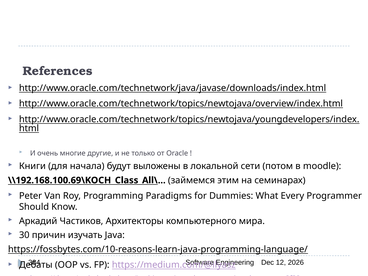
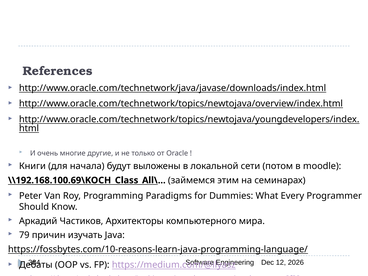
30: 30 -> 79
